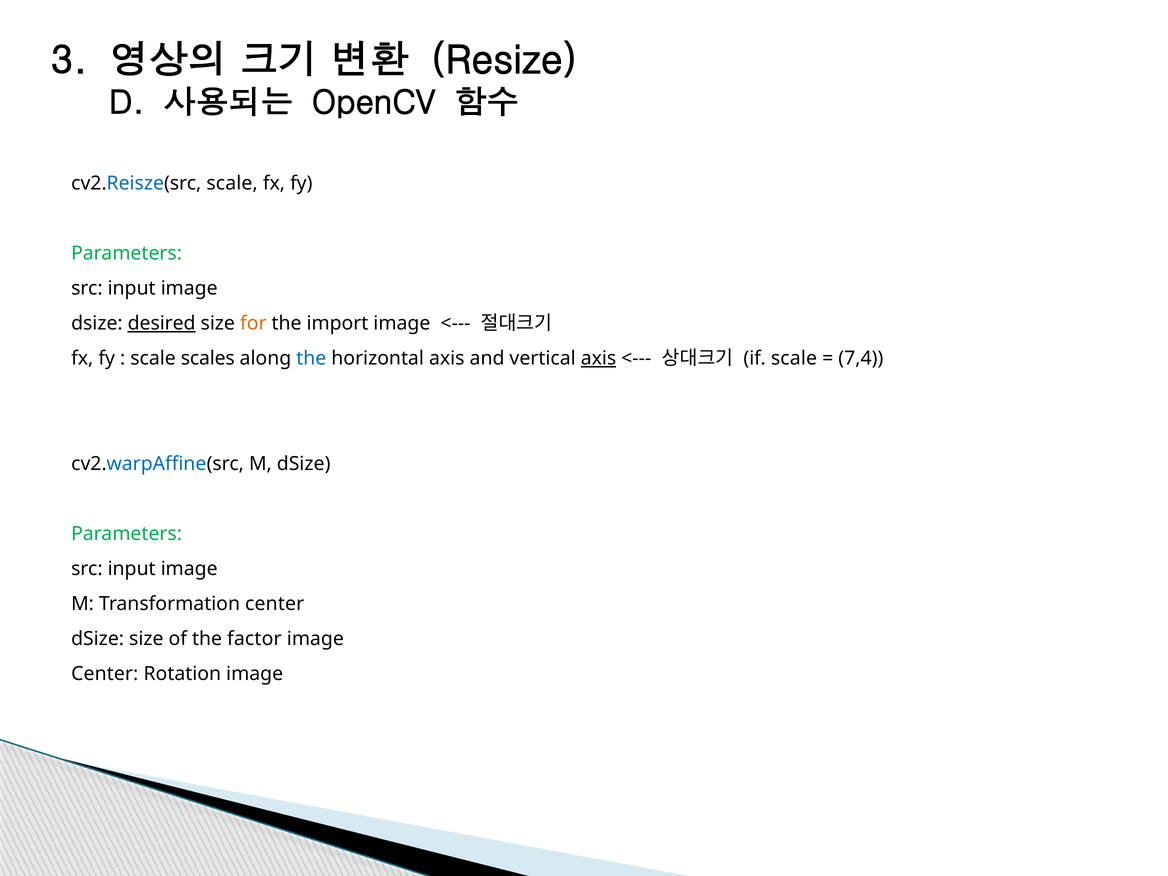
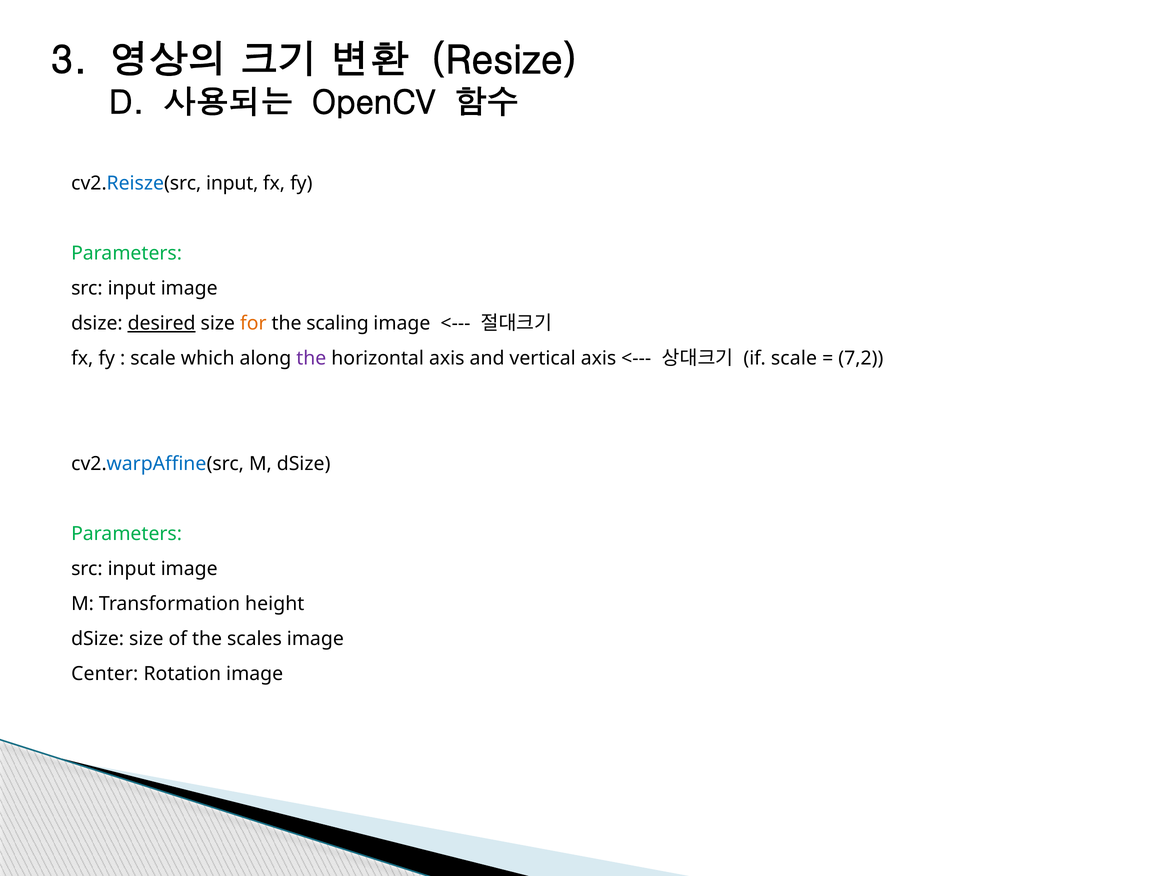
cv2.Reisze(src scale: scale -> input
import: import -> scaling
scales: scales -> which
the at (311, 358) colour: blue -> purple
axis at (598, 358) underline: present -> none
7,4: 7,4 -> 7,2
Transformation center: center -> height
factor: factor -> scales
